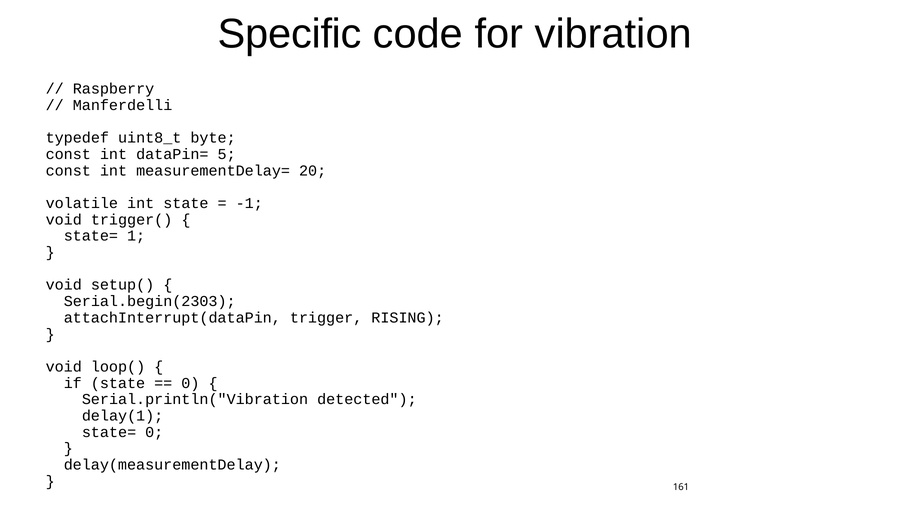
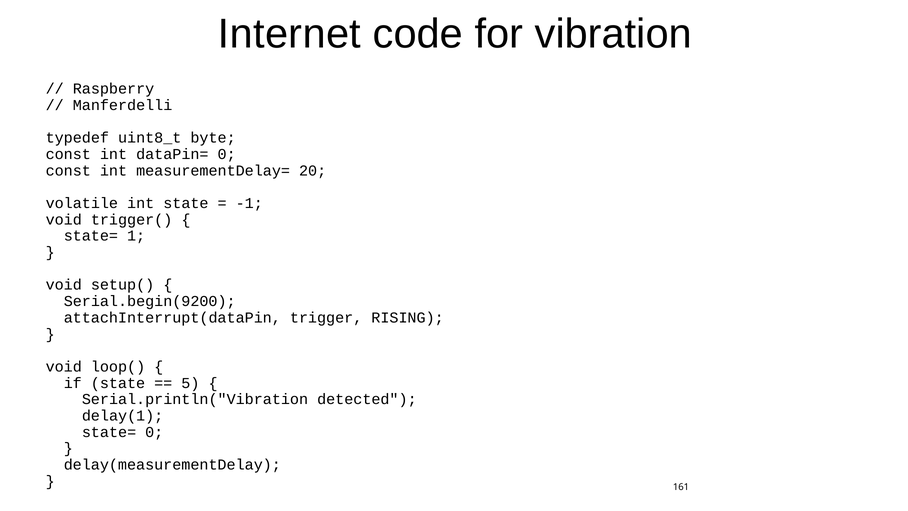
Specific: Specific -> Internet
dataPin= 5: 5 -> 0
Serial.begin(2303: Serial.begin(2303 -> Serial.begin(9200
0 at (190, 383): 0 -> 5
